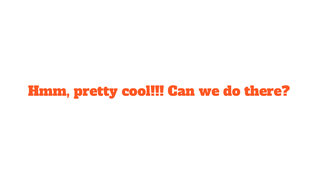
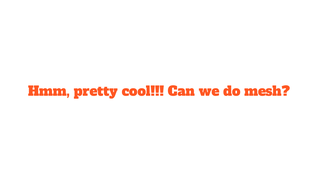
there: there -> mesh
